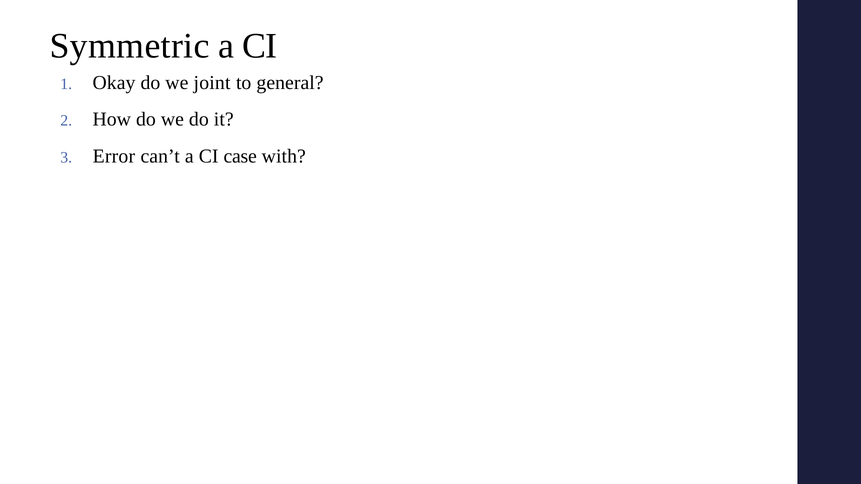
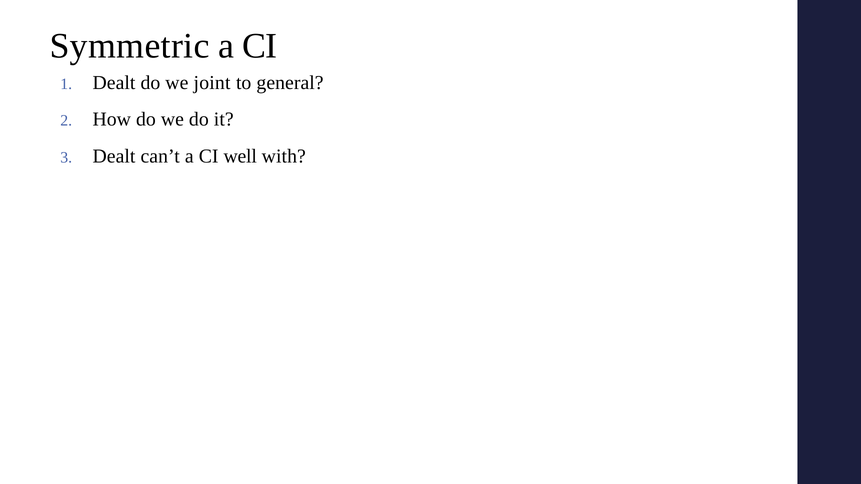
Okay at (114, 83): Okay -> Dealt
Error at (114, 156): Error -> Dealt
case: case -> well
